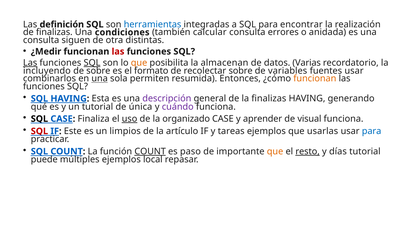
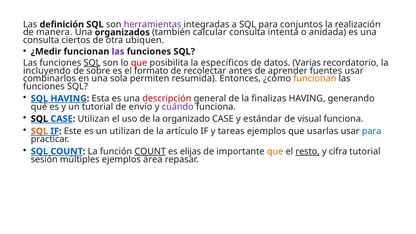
herramientas colour: blue -> purple
encontrar: encontrar -> conjuntos
de finalizas: finalizas -> manera
condiciones: condiciones -> organizados
errores: errores -> intenta
siguen: siguen -> ciertos
distintas: distintas -> ubiquen
las at (118, 52) colour: red -> purple
Las at (30, 63) underline: present -> none
que at (139, 63) colour: orange -> red
almacenan: almacenan -> específicos
recolectar sobre: sobre -> antes
variables: variables -> aprender
una at (100, 79) underline: present -> none
descripción colour: purple -> red
única: única -> envío
CASE Finaliza: Finaliza -> Utilizan
uso underline: present -> none
aprender: aprender -> estándar
SQL at (39, 131) colour: red -> orange
un limpios: limpios -> utilizan
paso: paso -> elijas
días: días -> cifra
puede: puede -> sesión
local: local -> área
